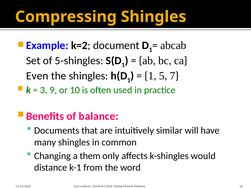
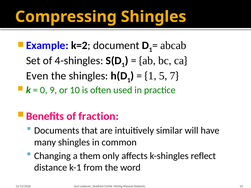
5-shingles: 5-shingles -> 4-shingles
3: 3 -> 0
balance: balance -> fraction
would: would -> reflect
